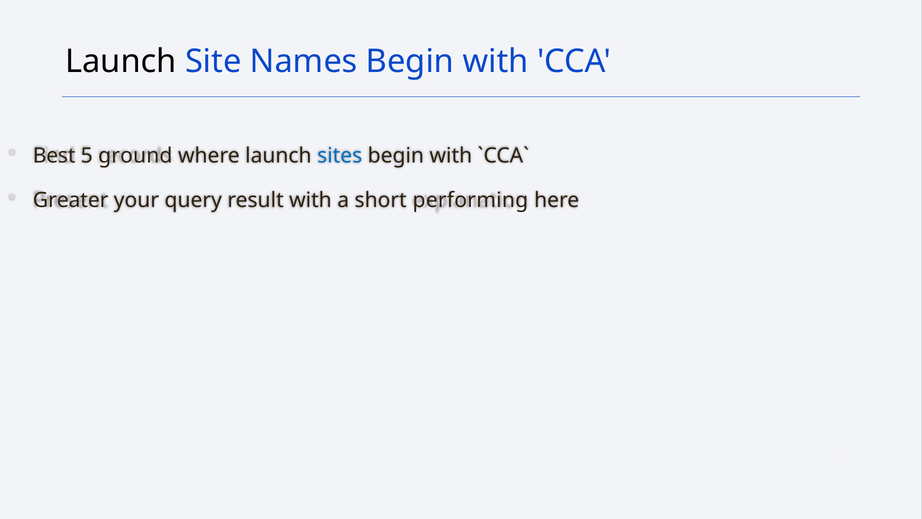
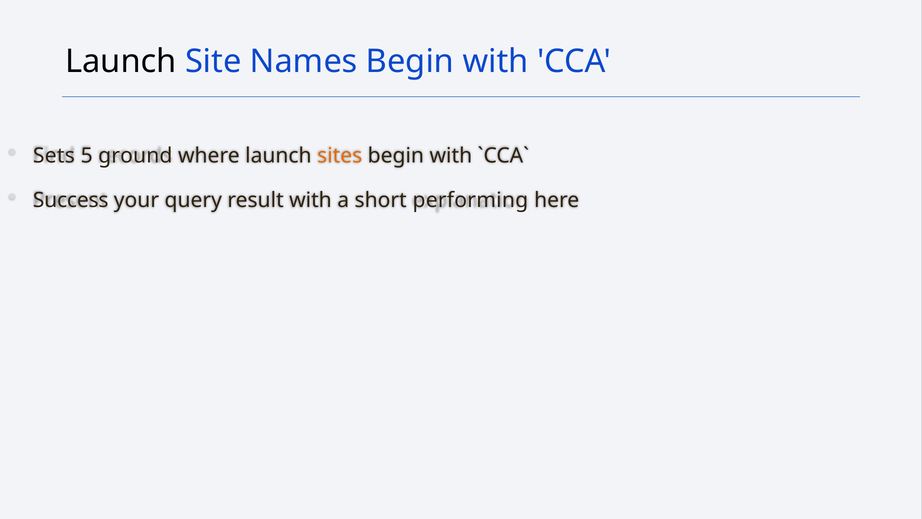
Best: Best -> Sets
sites colour: blue -> orange
Greater: Greater -> Success
